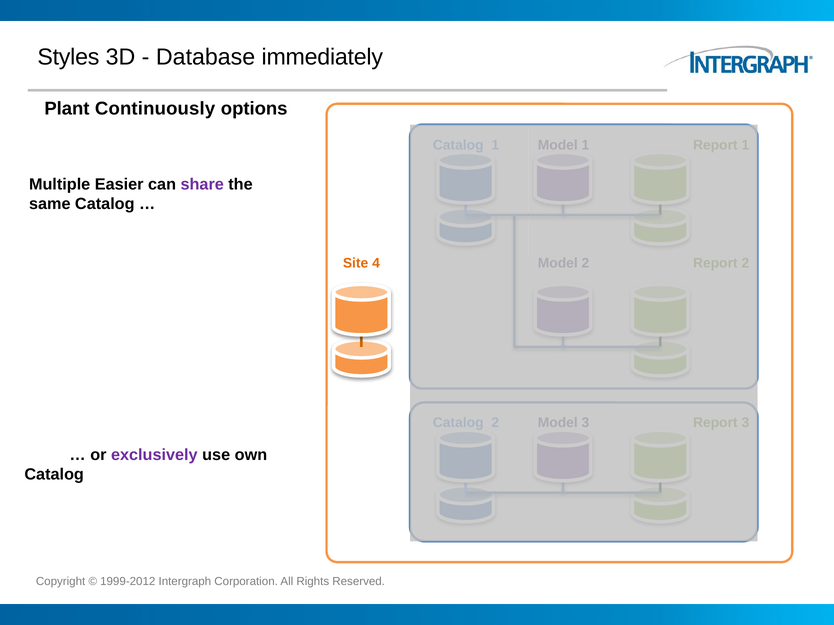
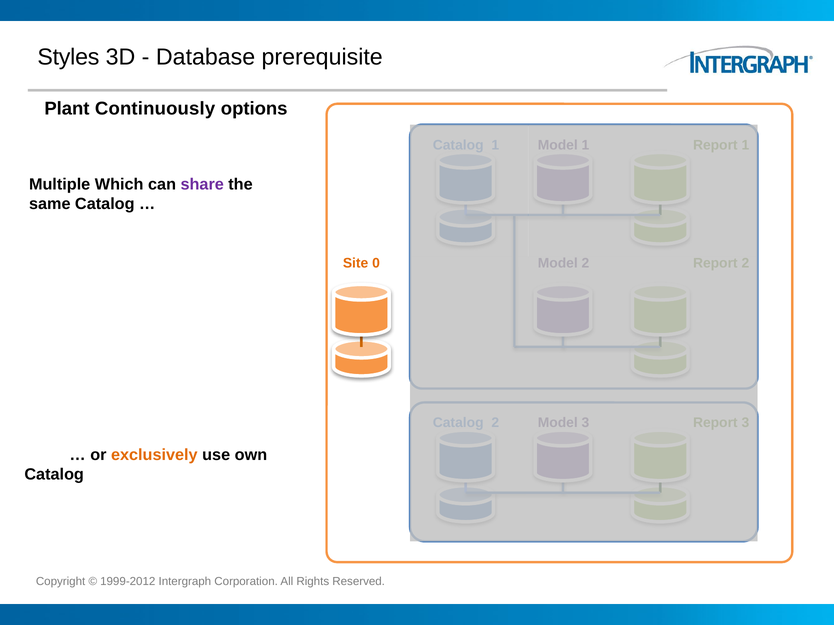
immediately: immediately -> prerequisite
Easier: Easier -> Which
4: 4 -> 0
exclusively colour: purple -> orange
